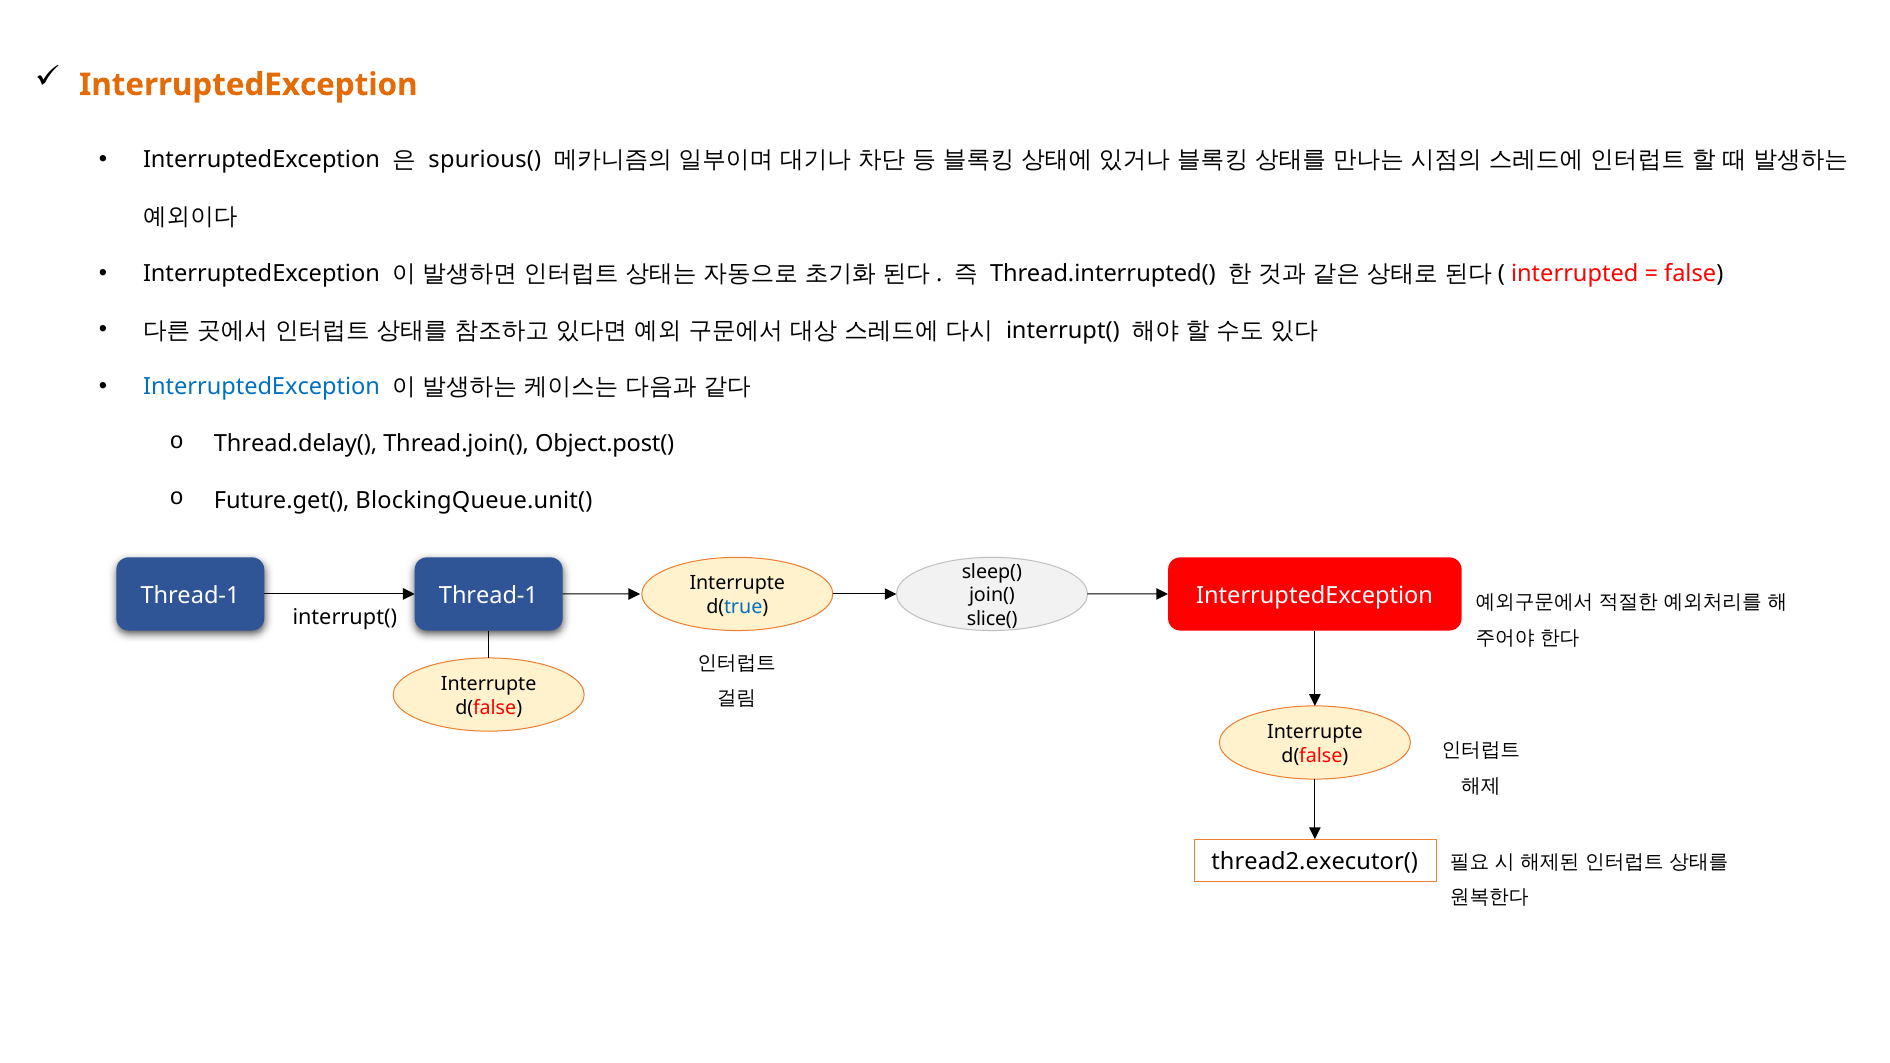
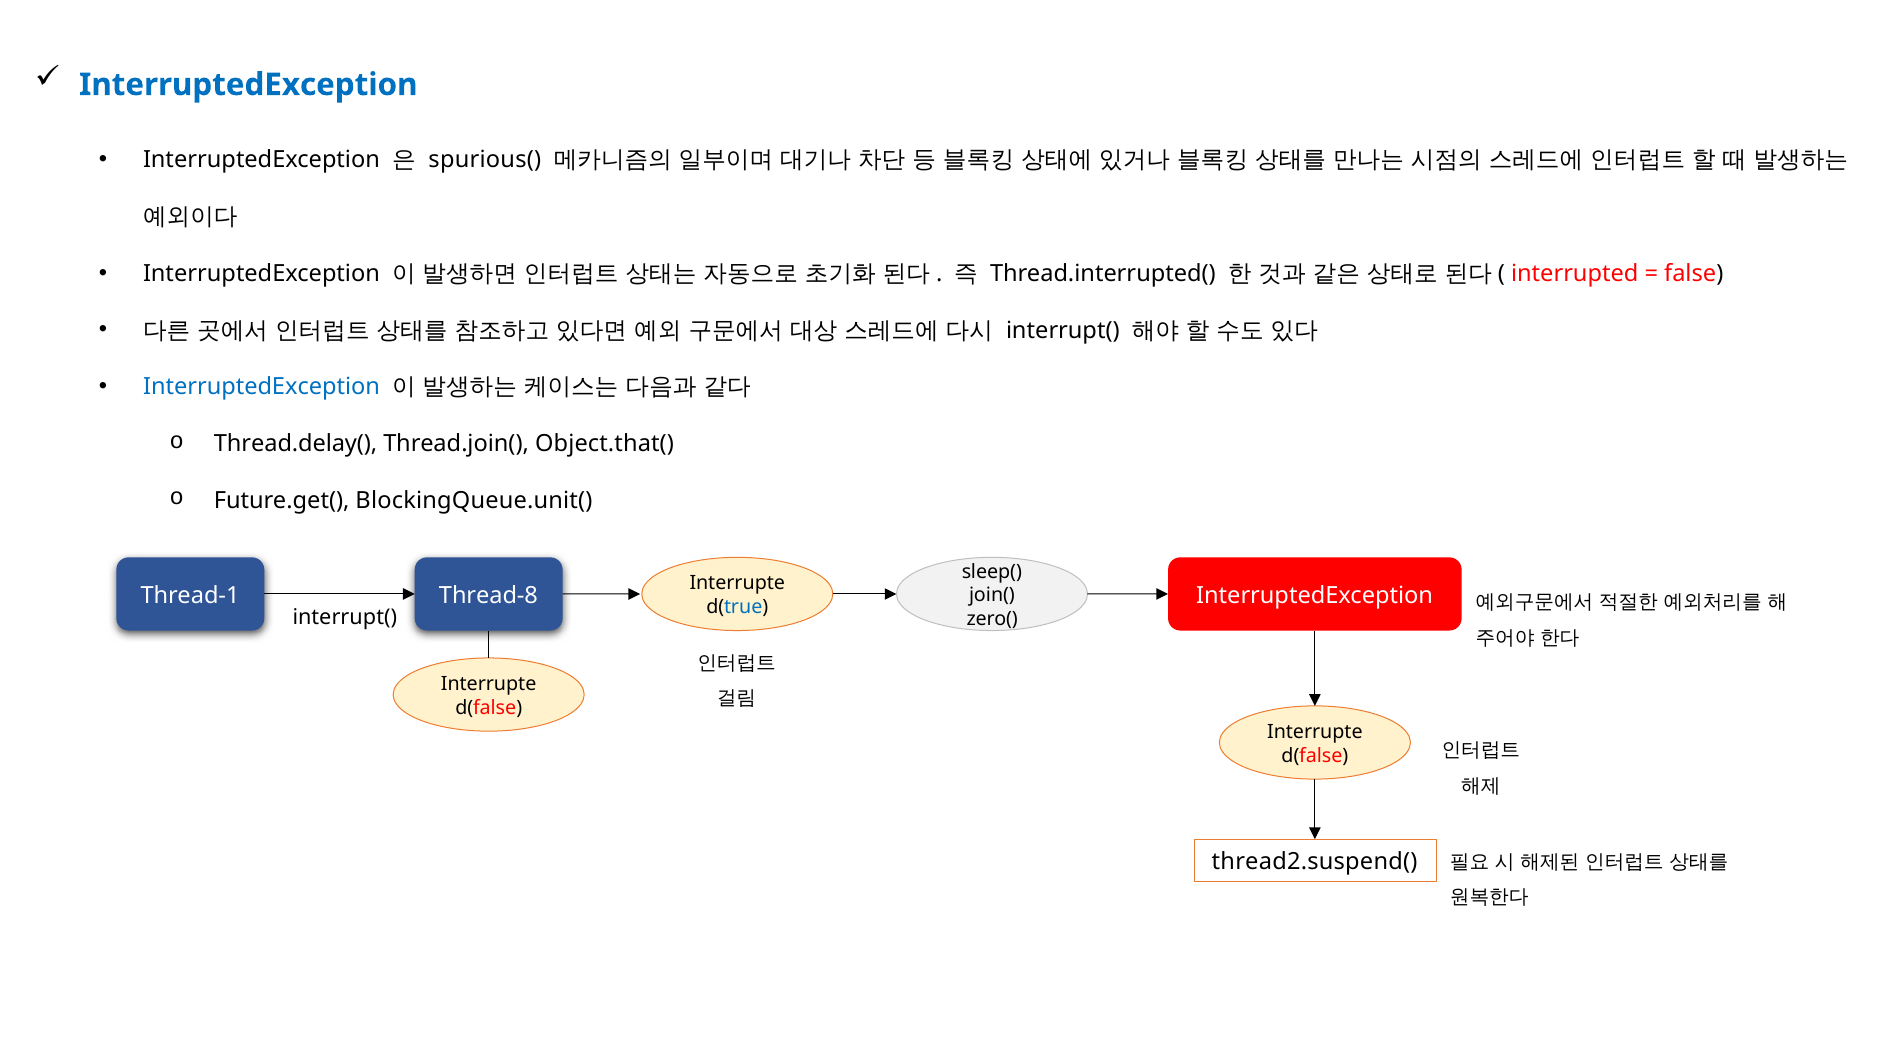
InterruptedException at (248, 85) colour: orange -> blue
Object.post(: Object.post( -> Object.that(
Thread-1 Thread-1: Thread-1 -> Thread-8
slice(: slice( -> zero(
thread2.executor(: thread2.executor( -> thread2.suspend(
